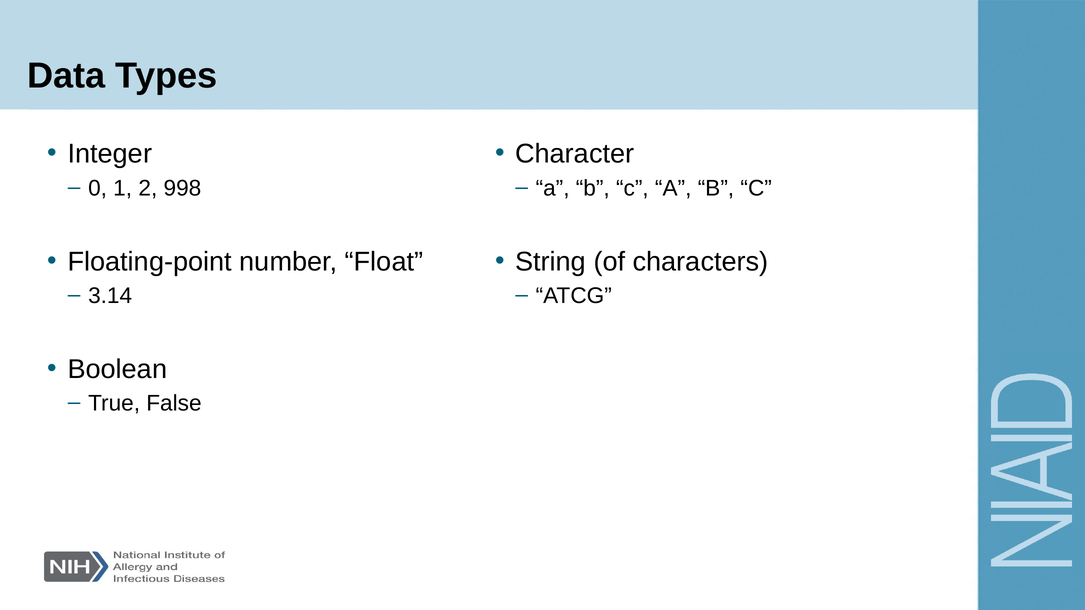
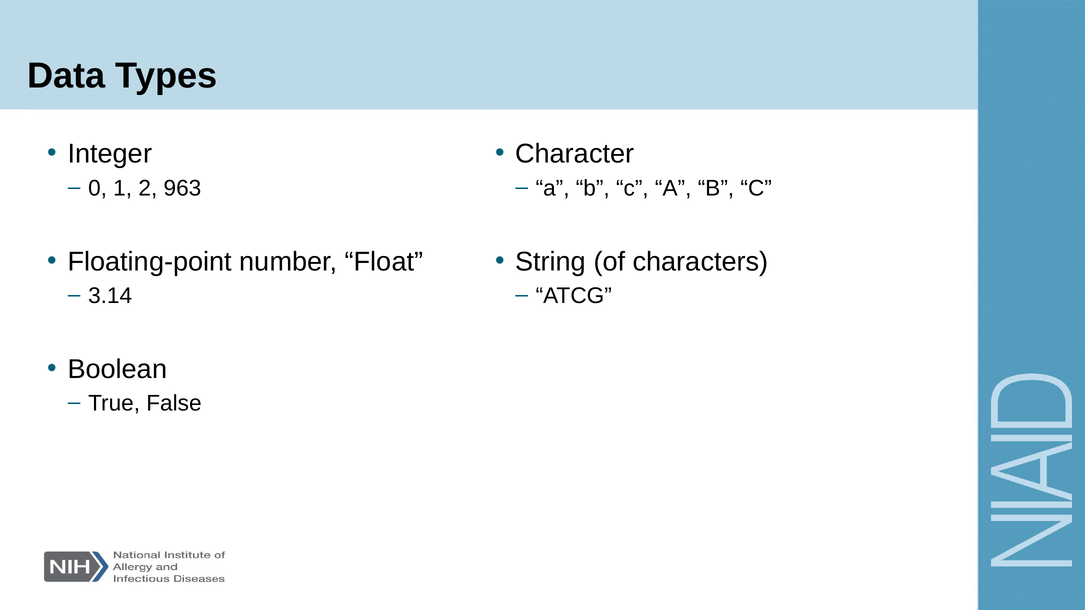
998: 998 -> 963
